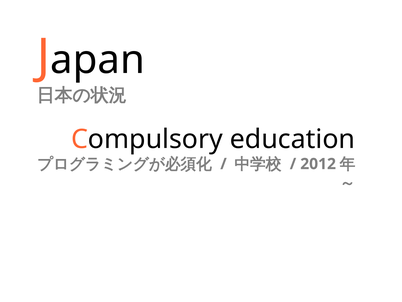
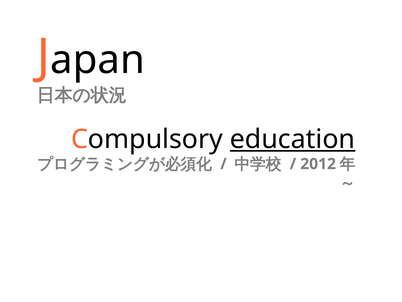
education underline: none -> present
